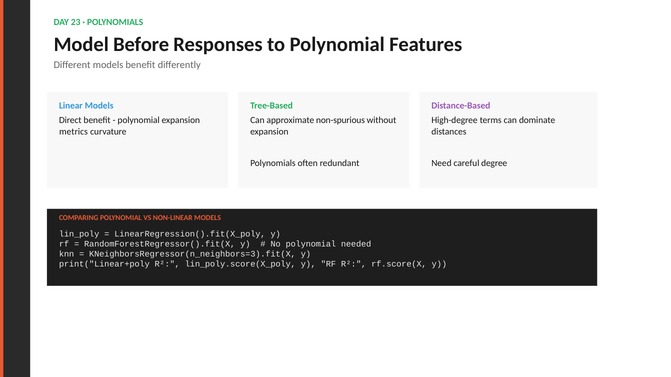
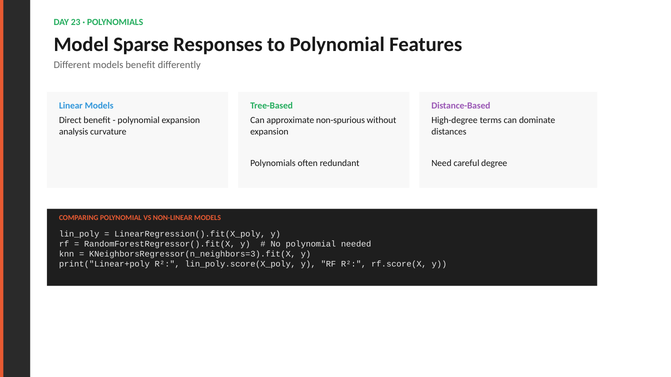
Before: Before -> Sparse
metrics: metrics -> analysis
